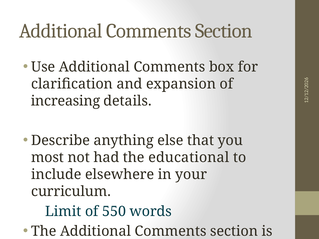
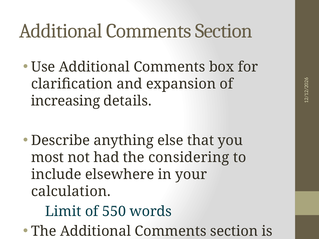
educational: educational -> considering
curriculum: curriculum -> calculation
